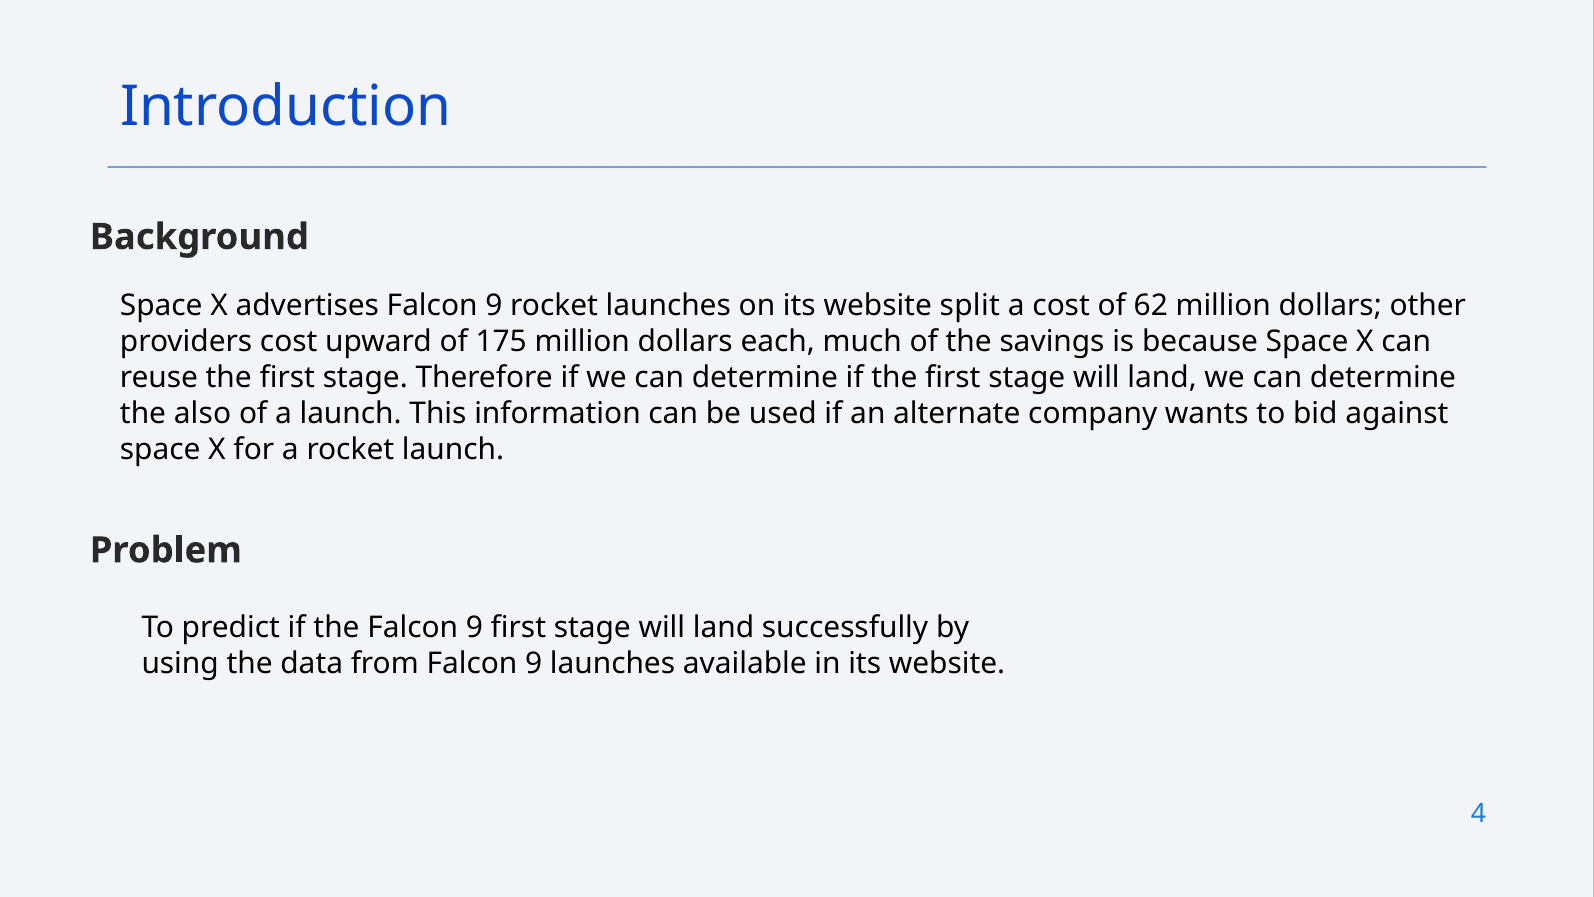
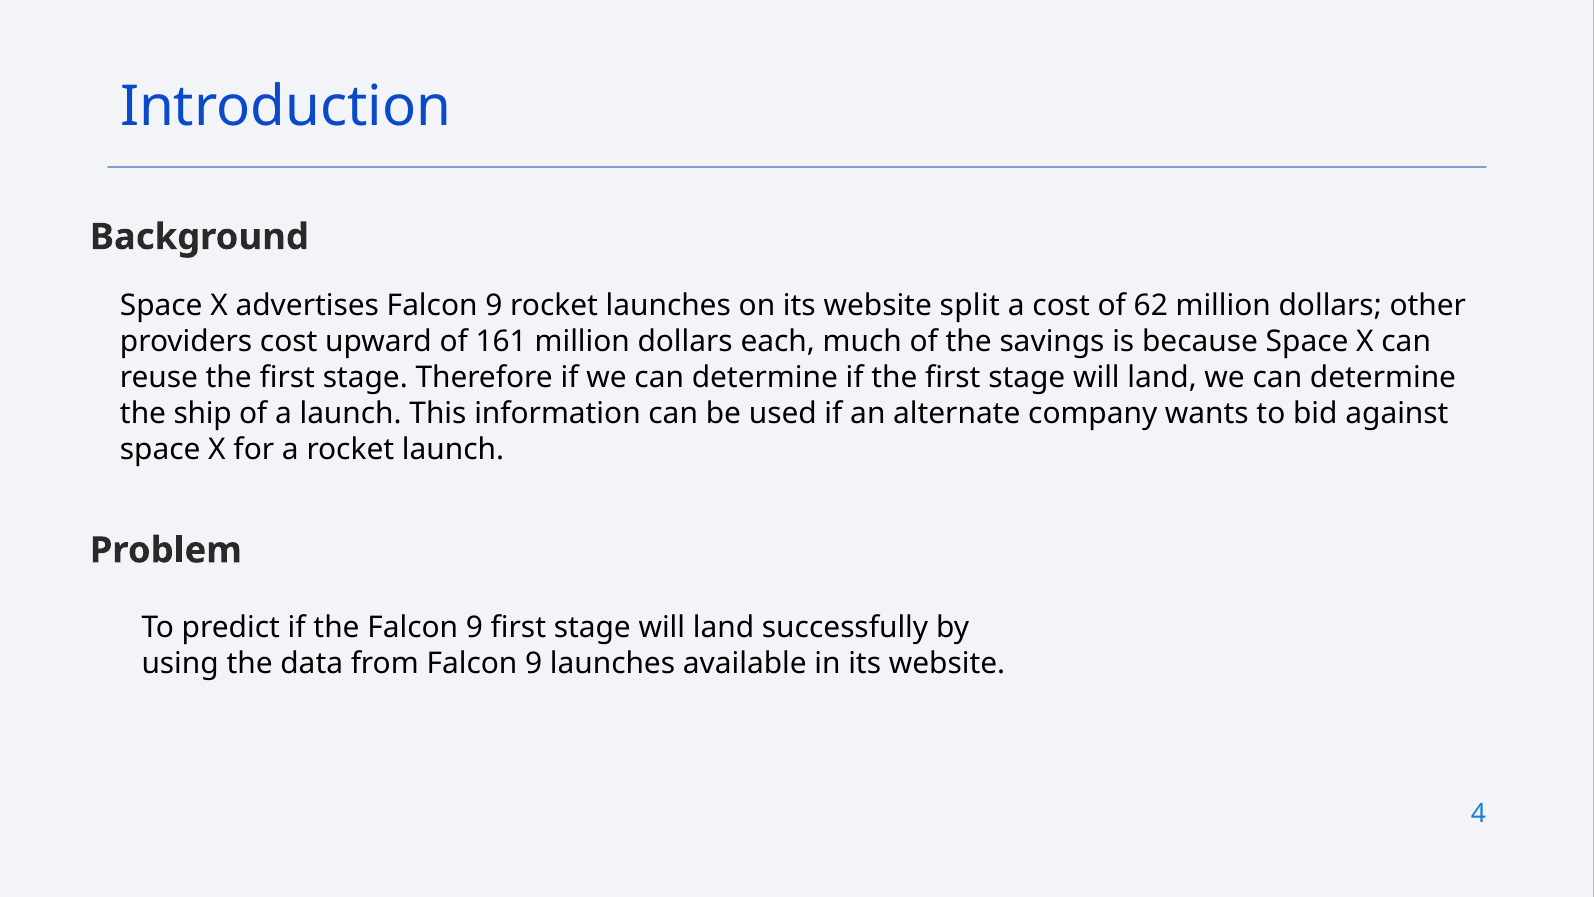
175: 175 -> 161
also: also -> ship
